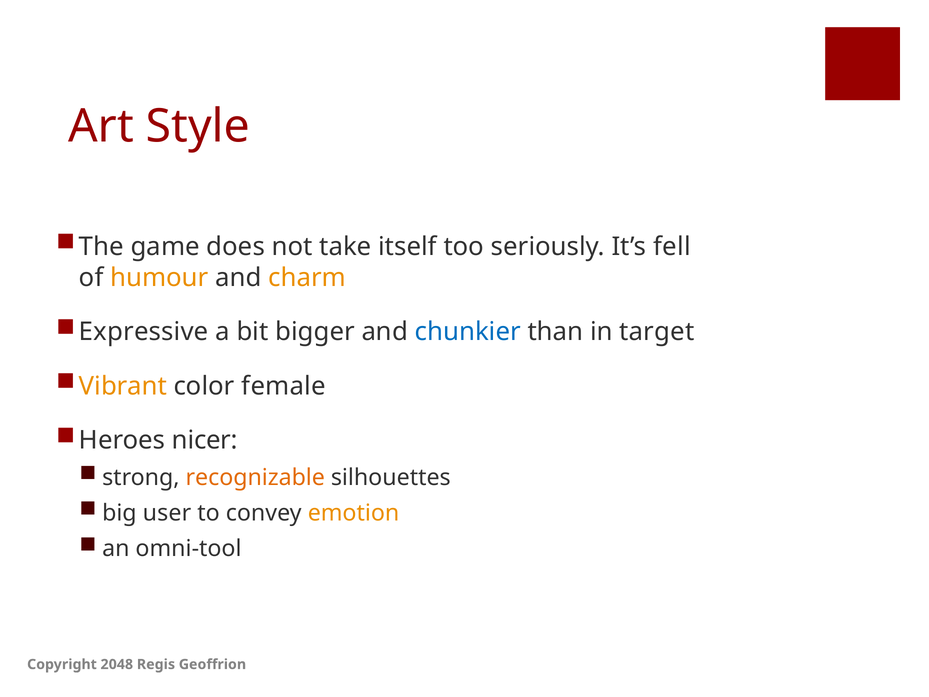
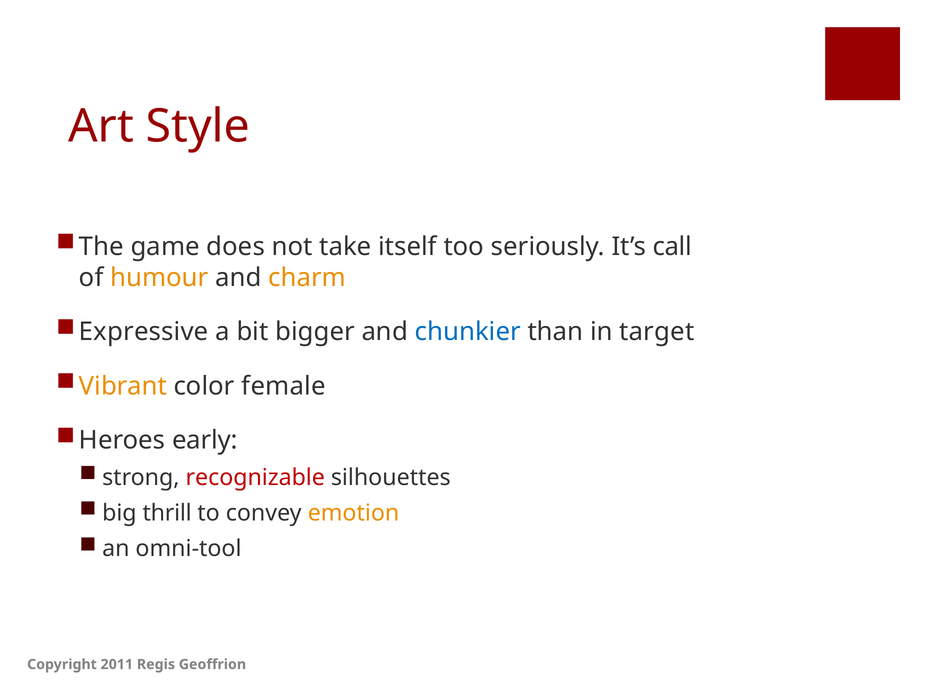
fell: fell -> call
nicer: nicer -> early
recognizable colour: orange -> red
user: user -> thrill
2048: 2048 -> 2011
